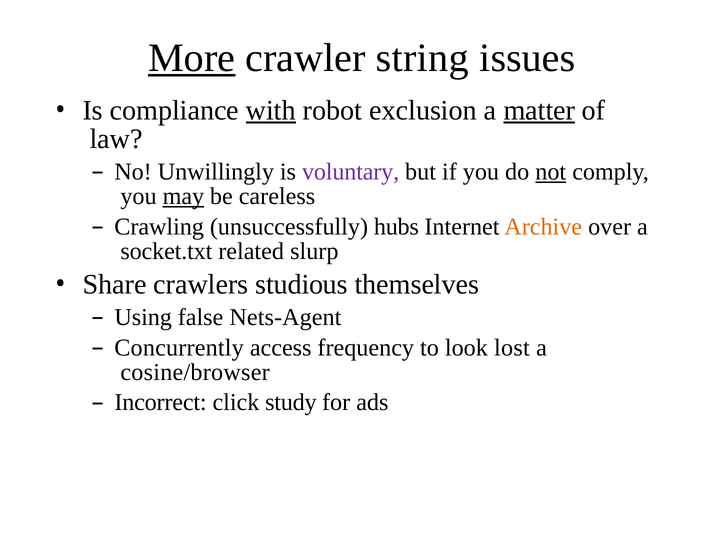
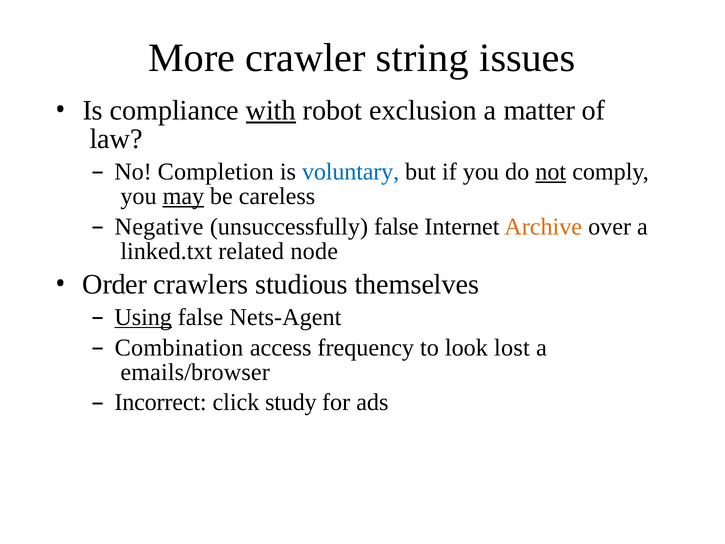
More underline: present -> none
matter underline: present -> none
Unwillingly: Unwillingly -> Completion
voluntary colour: purple -> blue
Crawling: Crawling -> Negative
unsuccessfully hubs: hubs -> false
socket.txt: socket.txt -> linked.txt
slurp: slurp -> node
Share: Share -> Order
Using underline: none -> present
Concurrently: Concurrently -> Combination
cosine/browser: cosine/browser -> emails/browser
